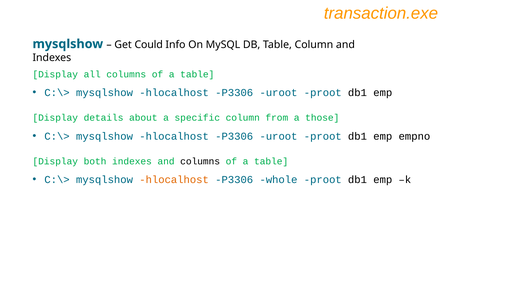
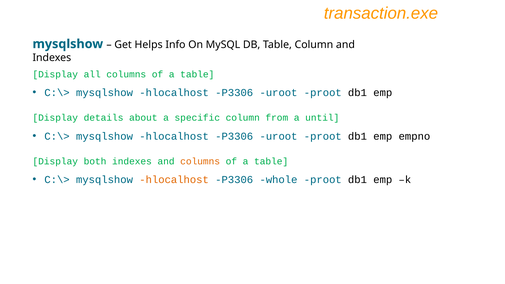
Could: Could -> Helps
those: those -> until
columns at (200, 161) colour: black -> orange
